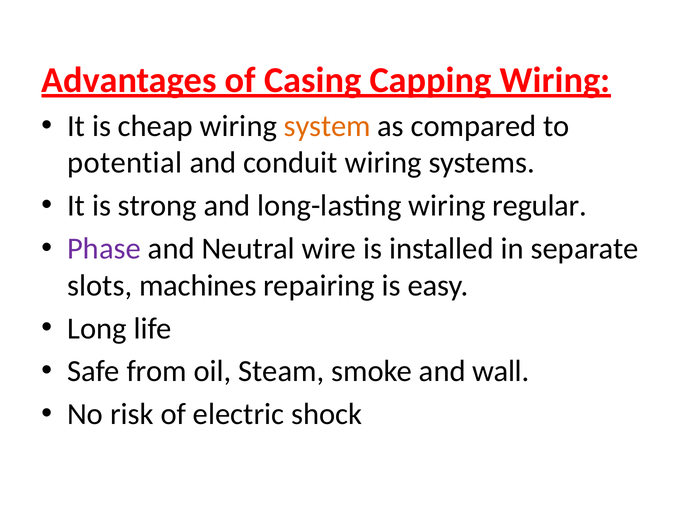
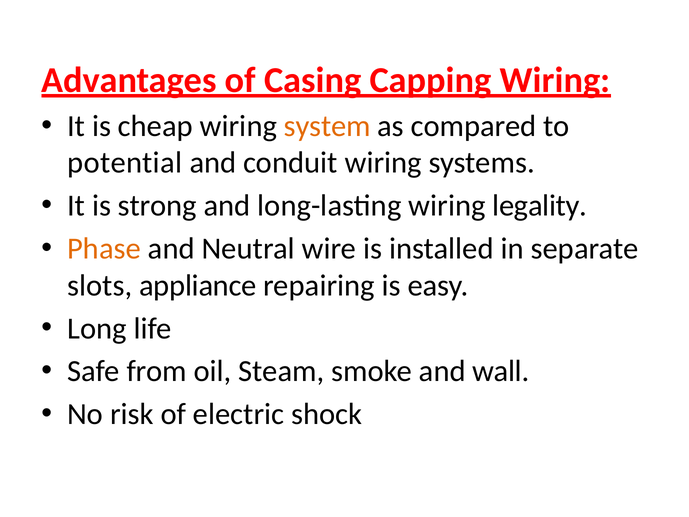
regular: regular -> legality
Phase colour: purple -> orange
machines: machines -> appliance
